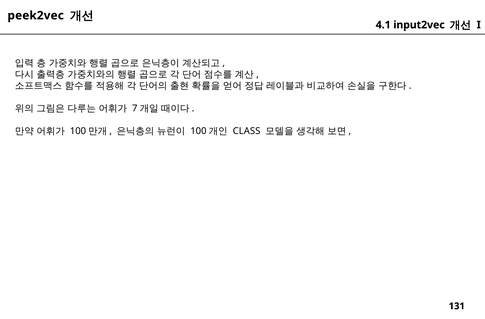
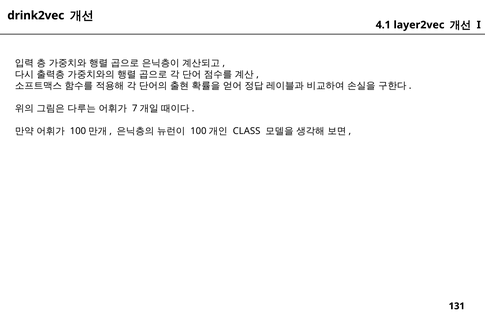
peek2vec: peek2vec -> drink2vec
input2vec: input2vec -> layer2vec
